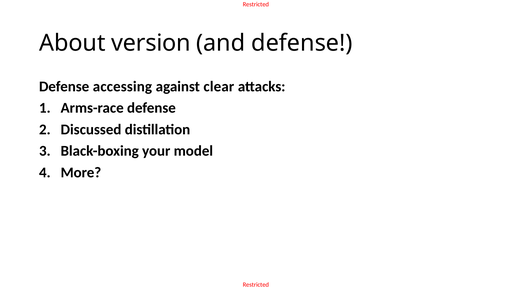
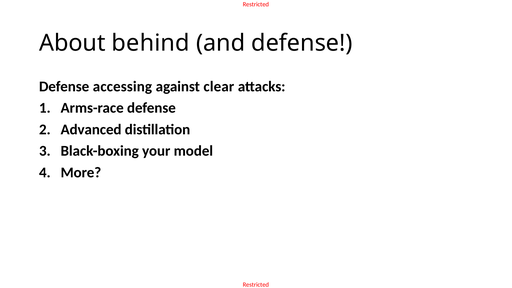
version: version -> behind
Discussed: Discussed -> Advanced
